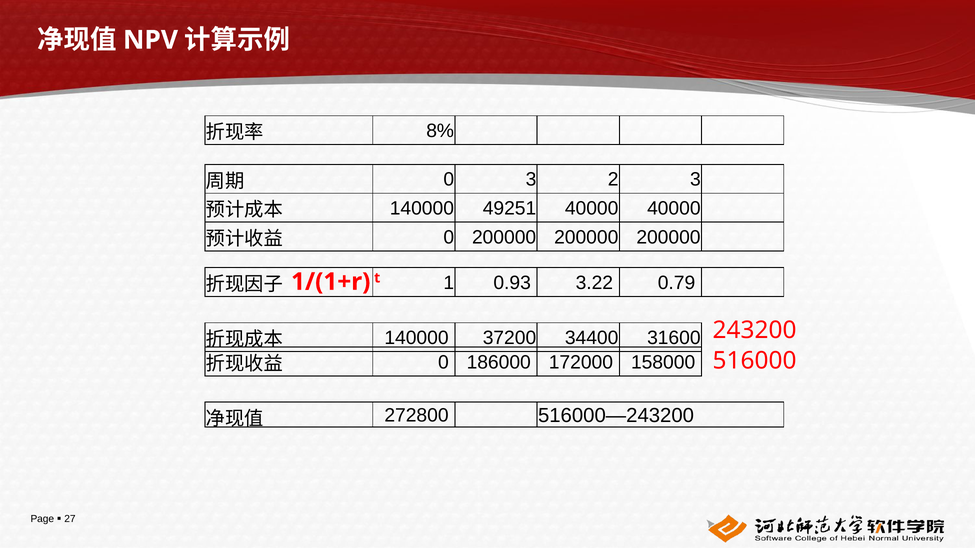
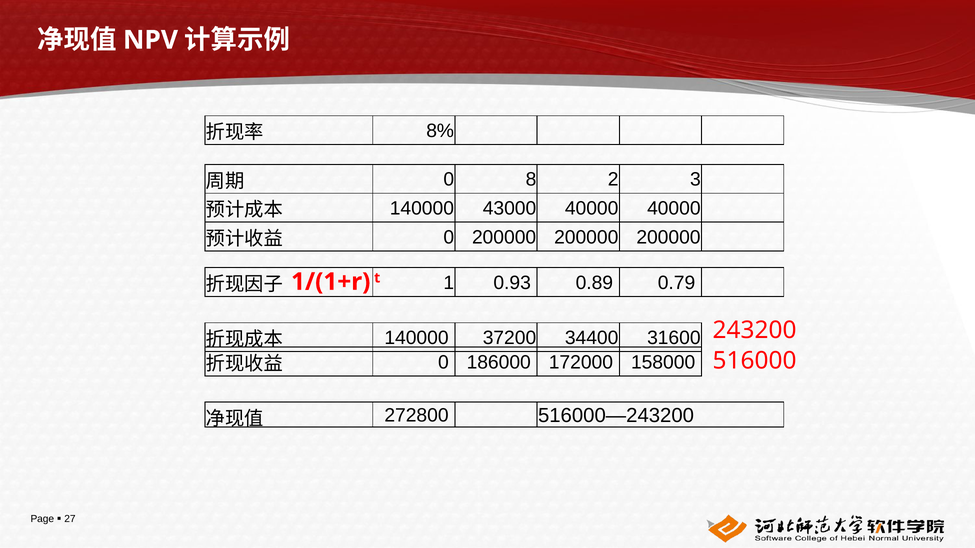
0 3: 3 -> 8
49251: 49251 -> 43000
3.22: 3.22 -> 0.89
